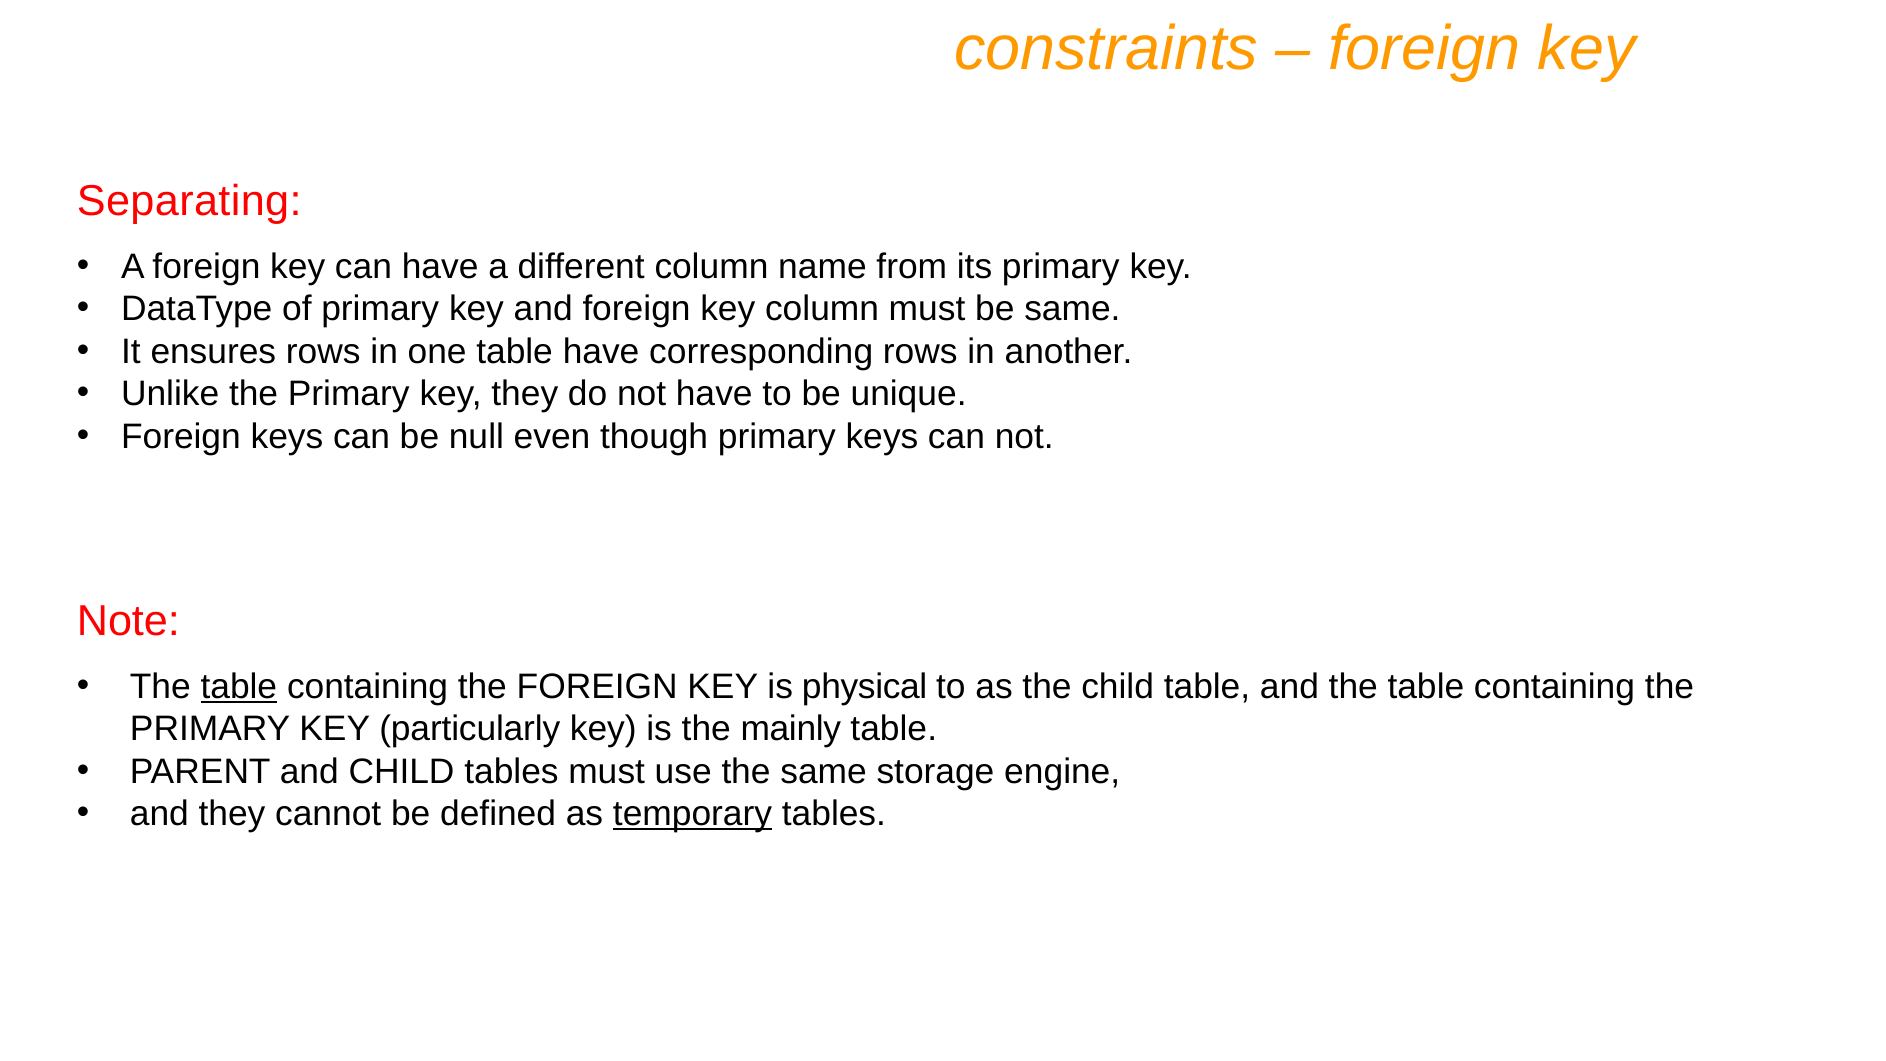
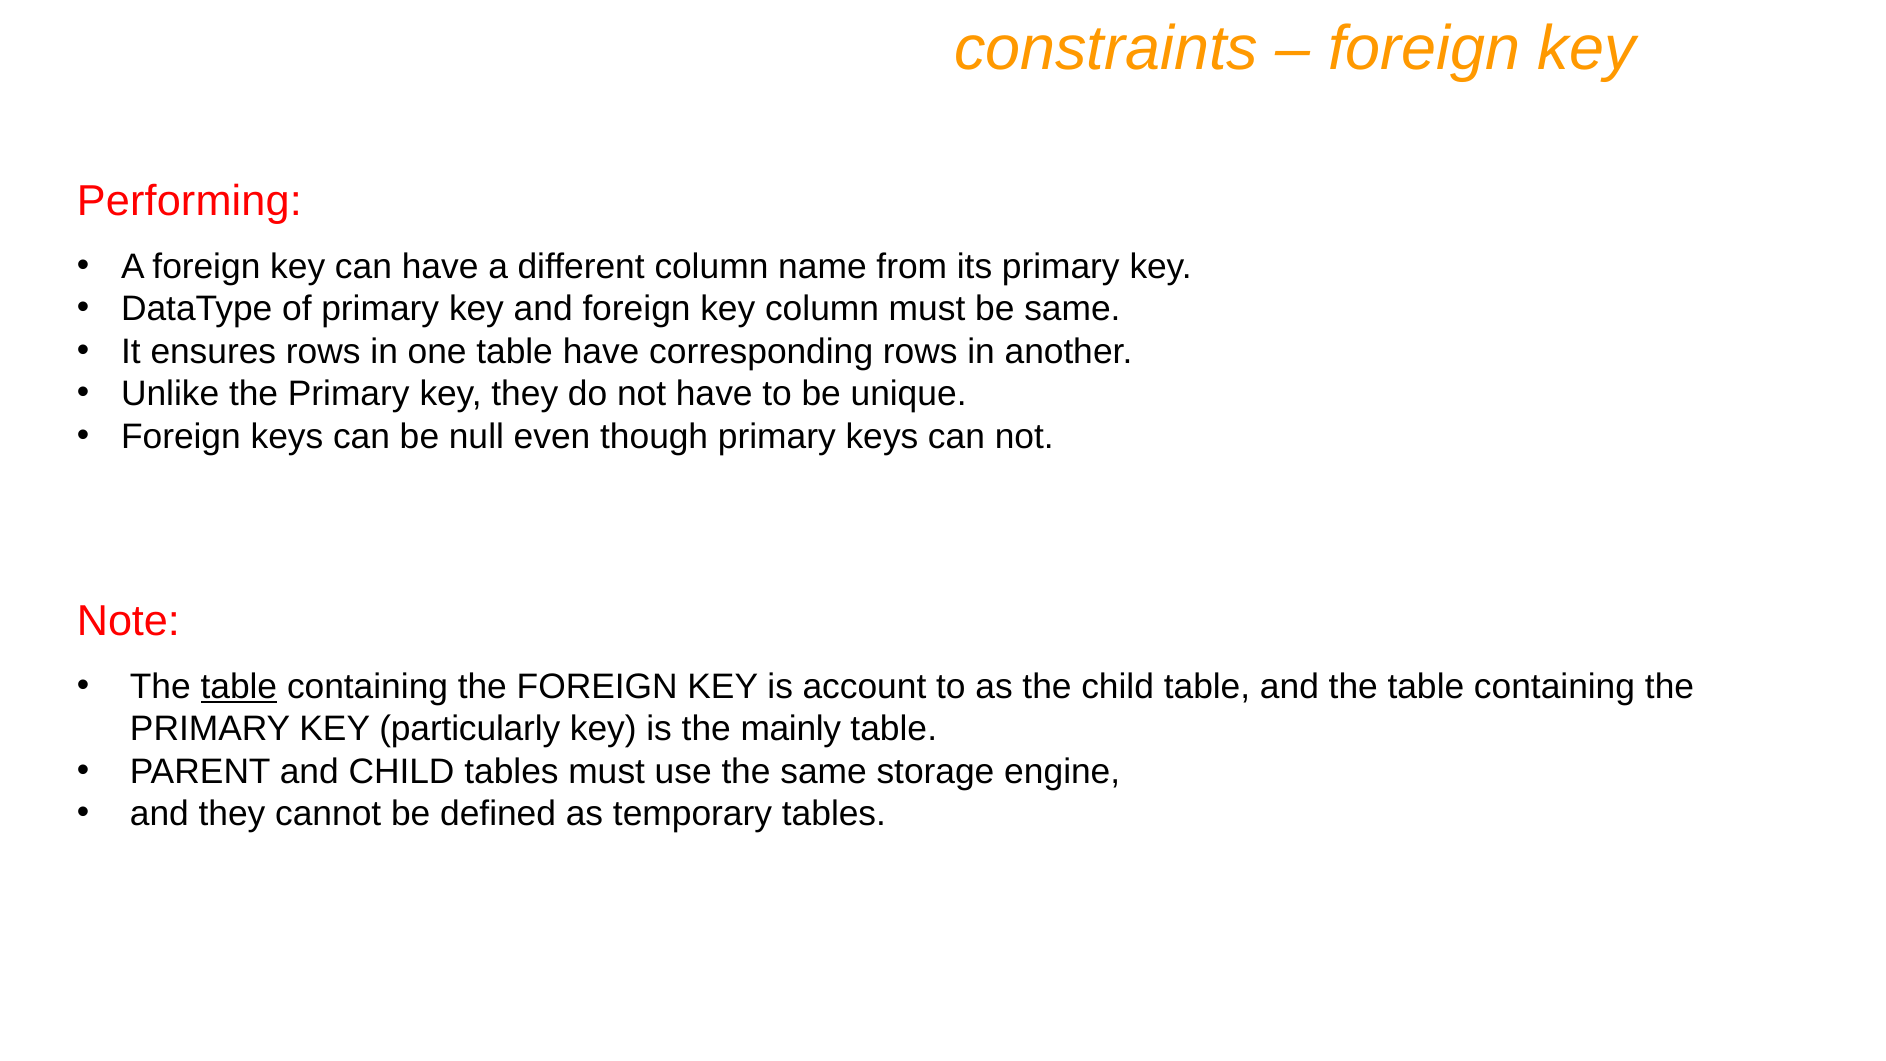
Separating: Separating -> Performing
physical: physical -> account
temporary underline: present -> none
